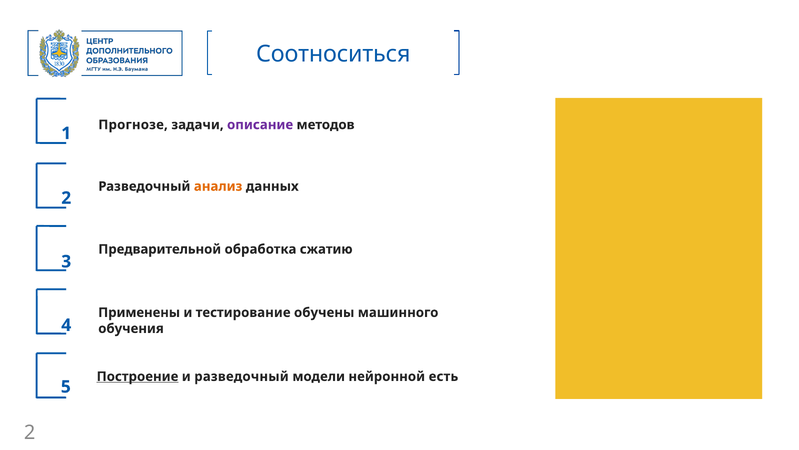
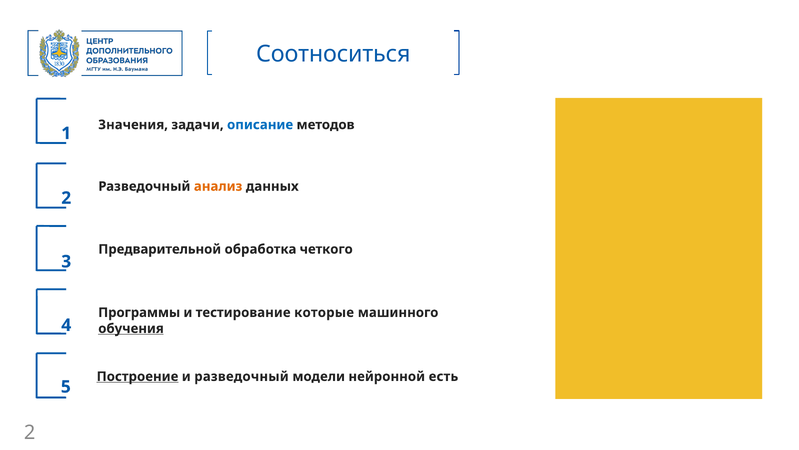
Прогнозе: Прогнозе -> Значения
описание colour: purple -> blue
сжатию: сжатию -> четкого
Применены: Применены -> Программы
обучены: обучены -> которые
обучения underline: none -> present
